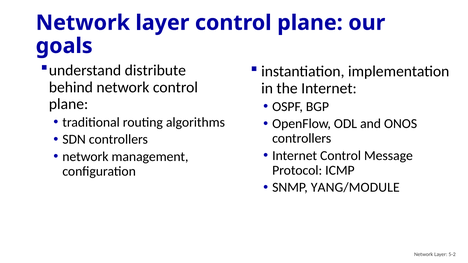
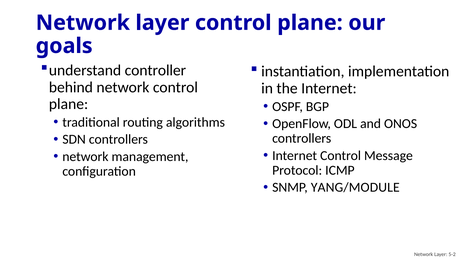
distribute: distribute -> controller
